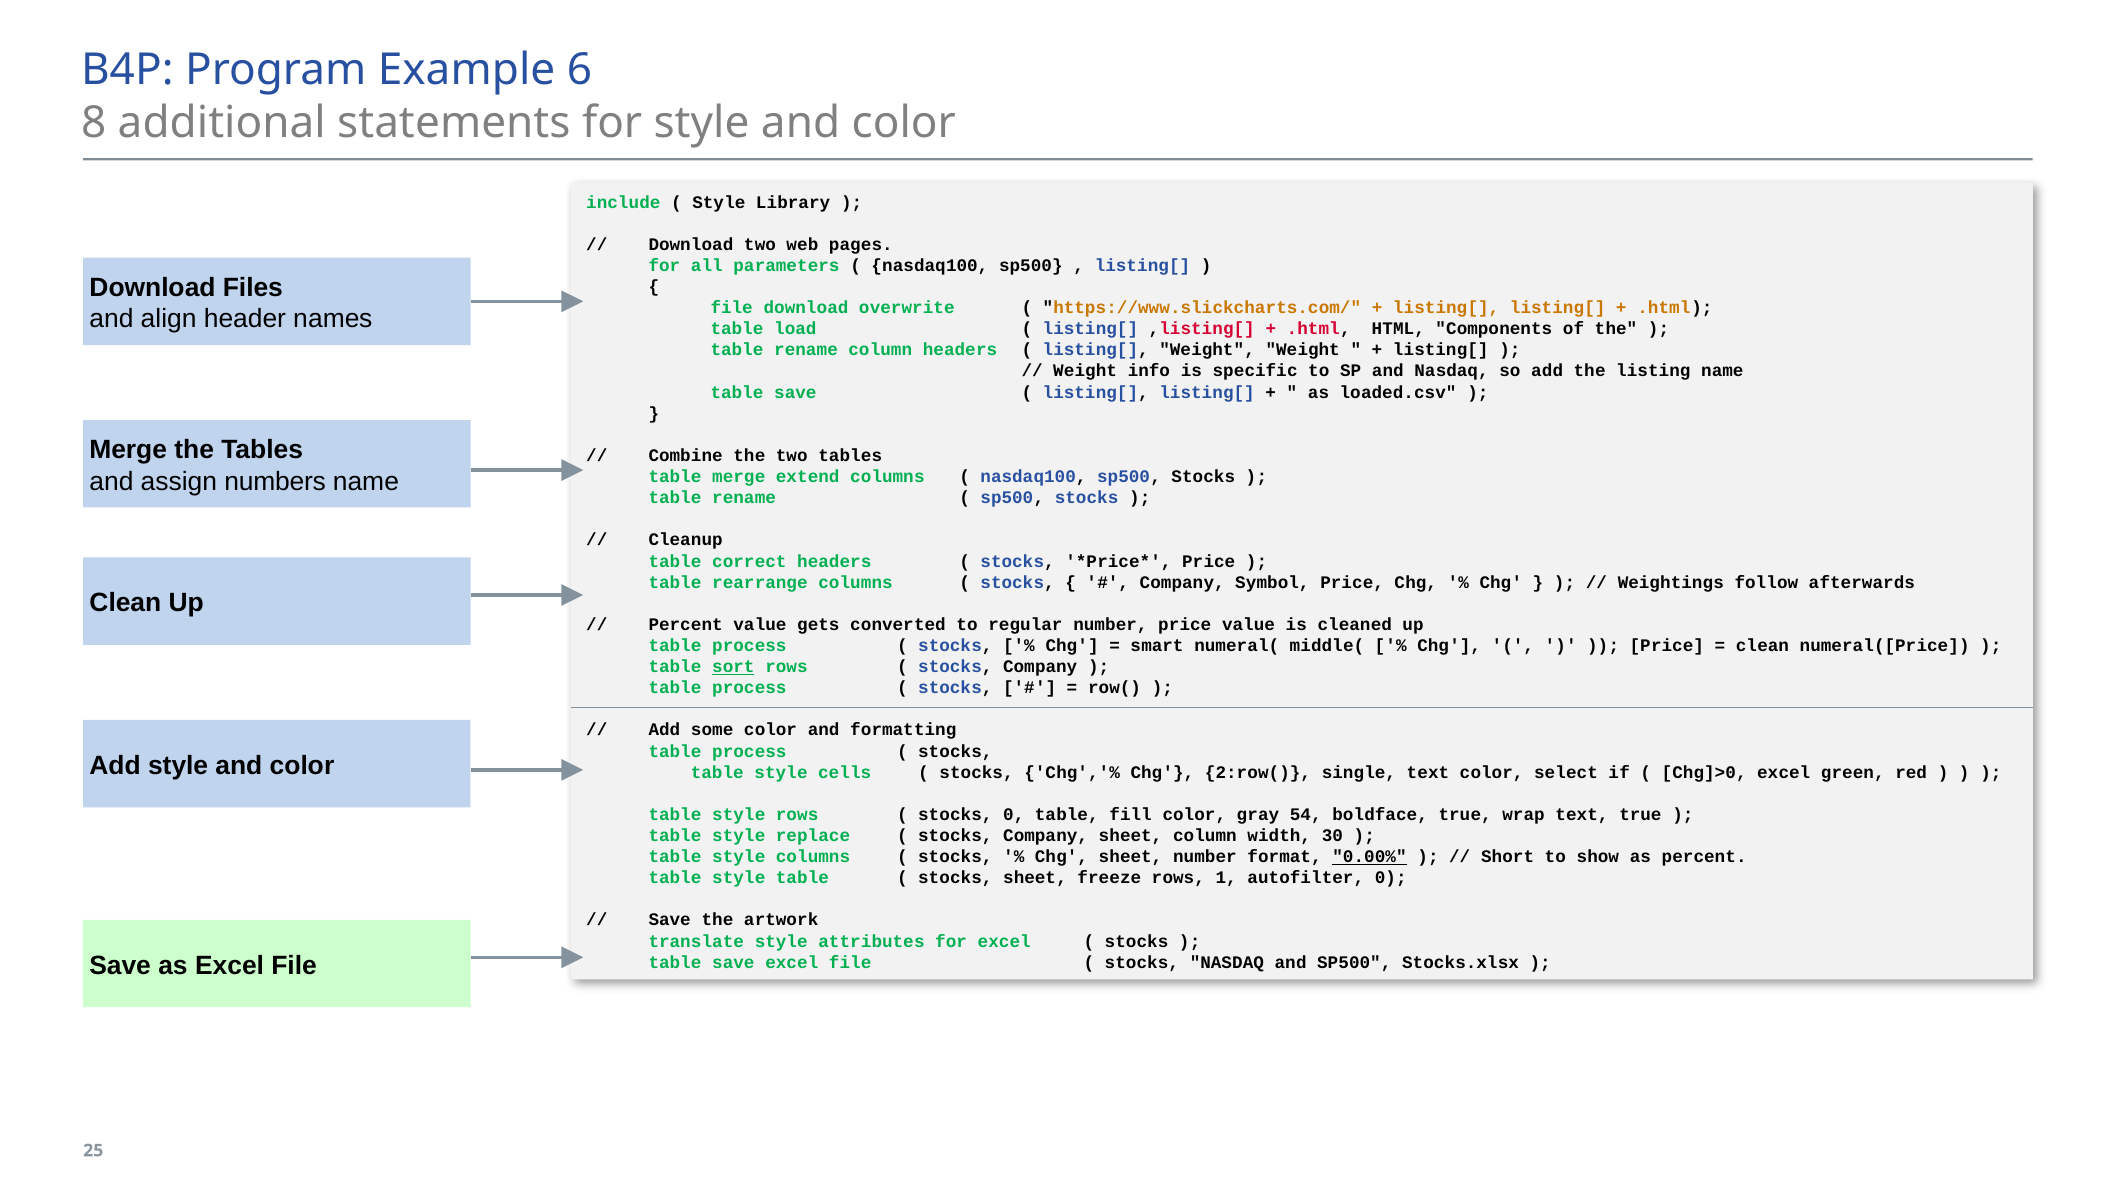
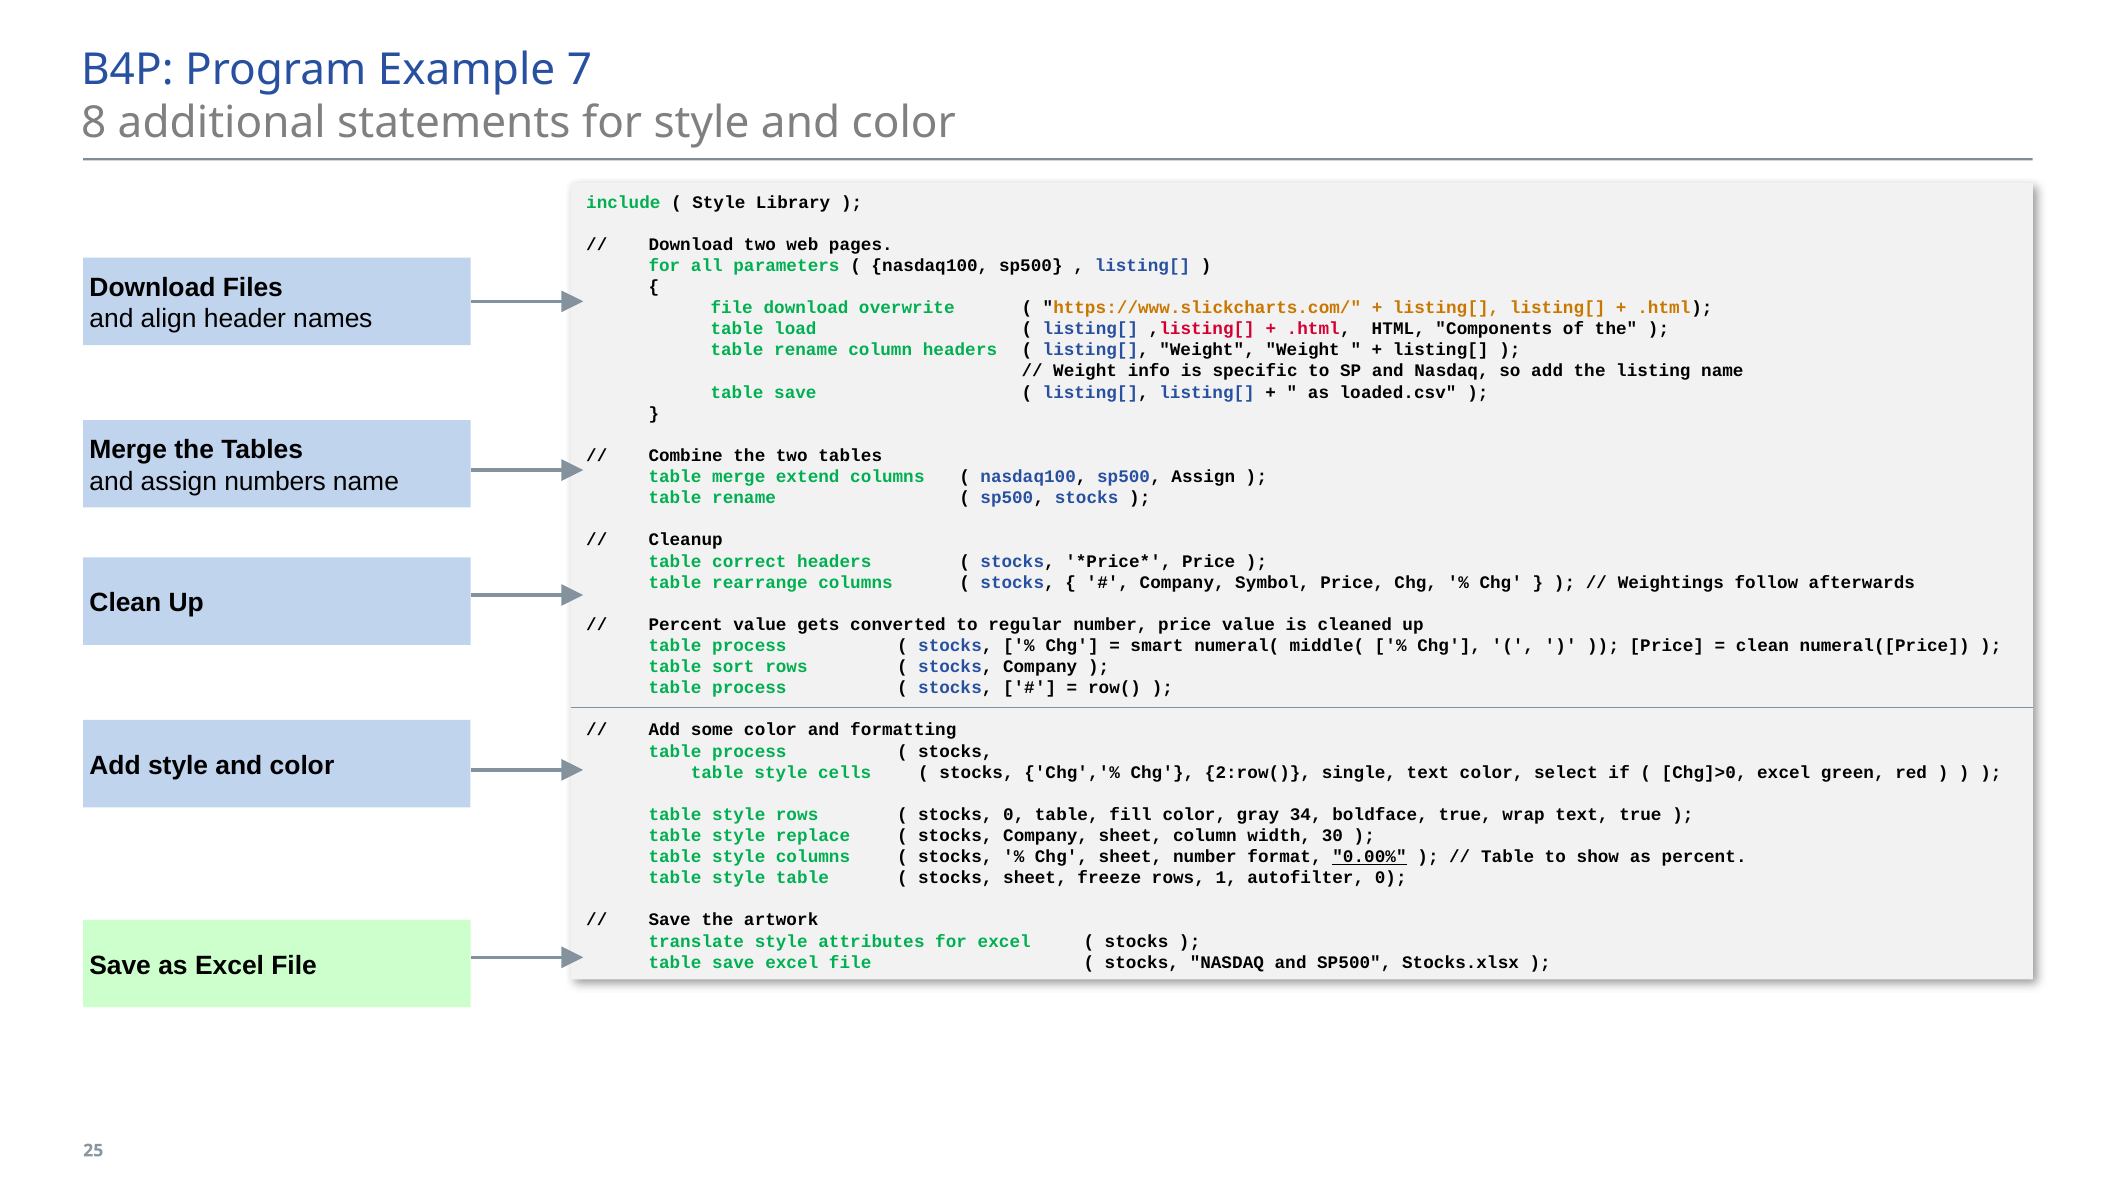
6: 6 -> 7
nasdaq100 sp500 Stocks: Stocks -> Assign
sort underline: present -> none
54: 54 -> 34
Short at (1508, 857): Short -> Table
